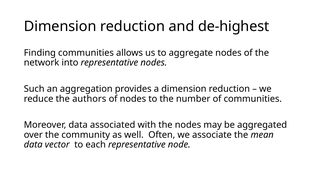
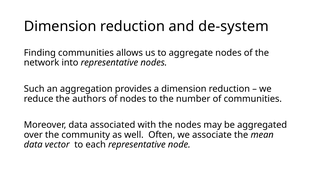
de-highest: de-highest -> de-system
